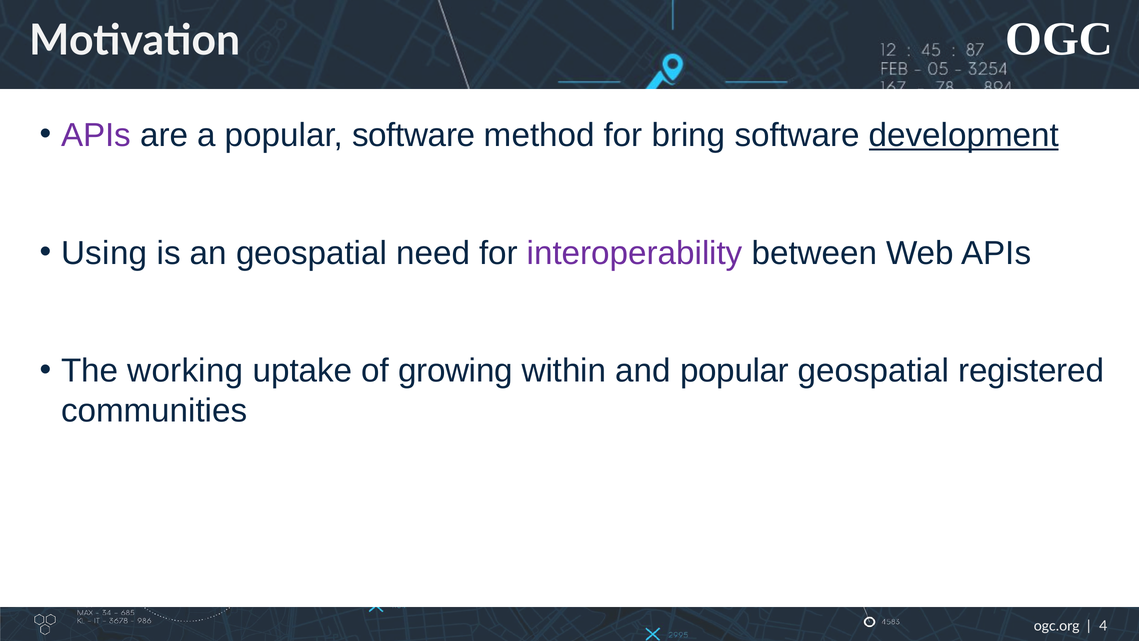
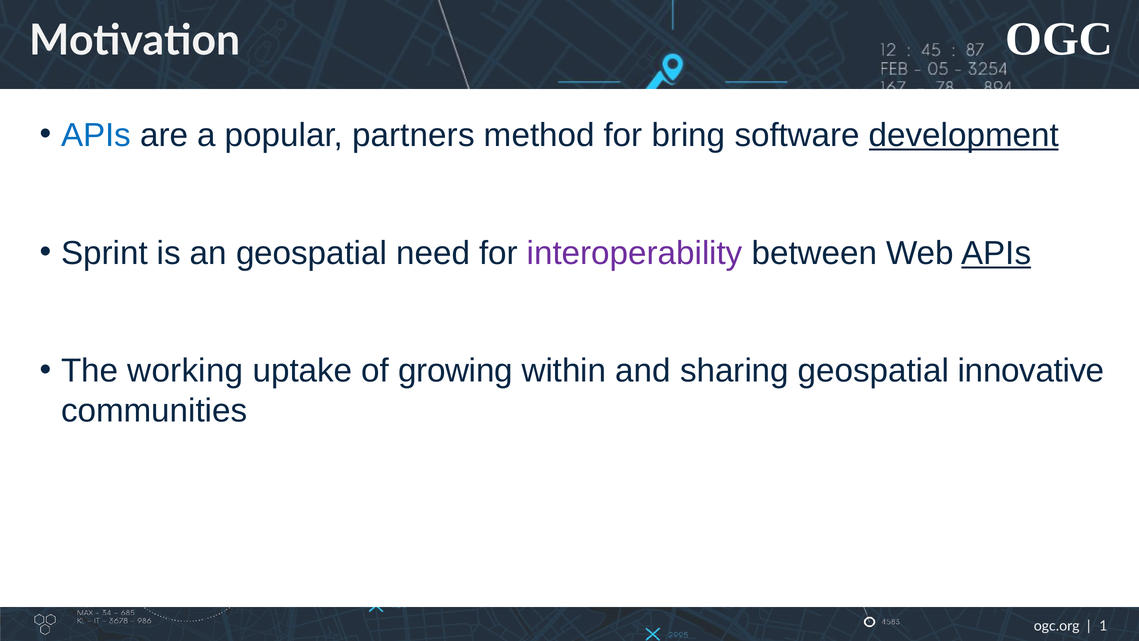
APIs at (96, 135) colour: purple -> blue
popular software: software -> partners
Using: Using -> Sprint
APIs at (996, 253) underline: none -> present
and popular: popular -> sharing
registered: registered -> innovative
4: 4 -> 1
